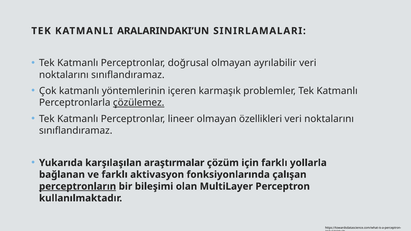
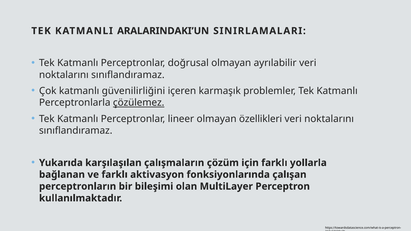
yöntemlerinin: yöntemlerinin -> güvenilirliğini
araştırmalar: araştırmalar -> çalışmaların
perceptronların underline: present -> none
